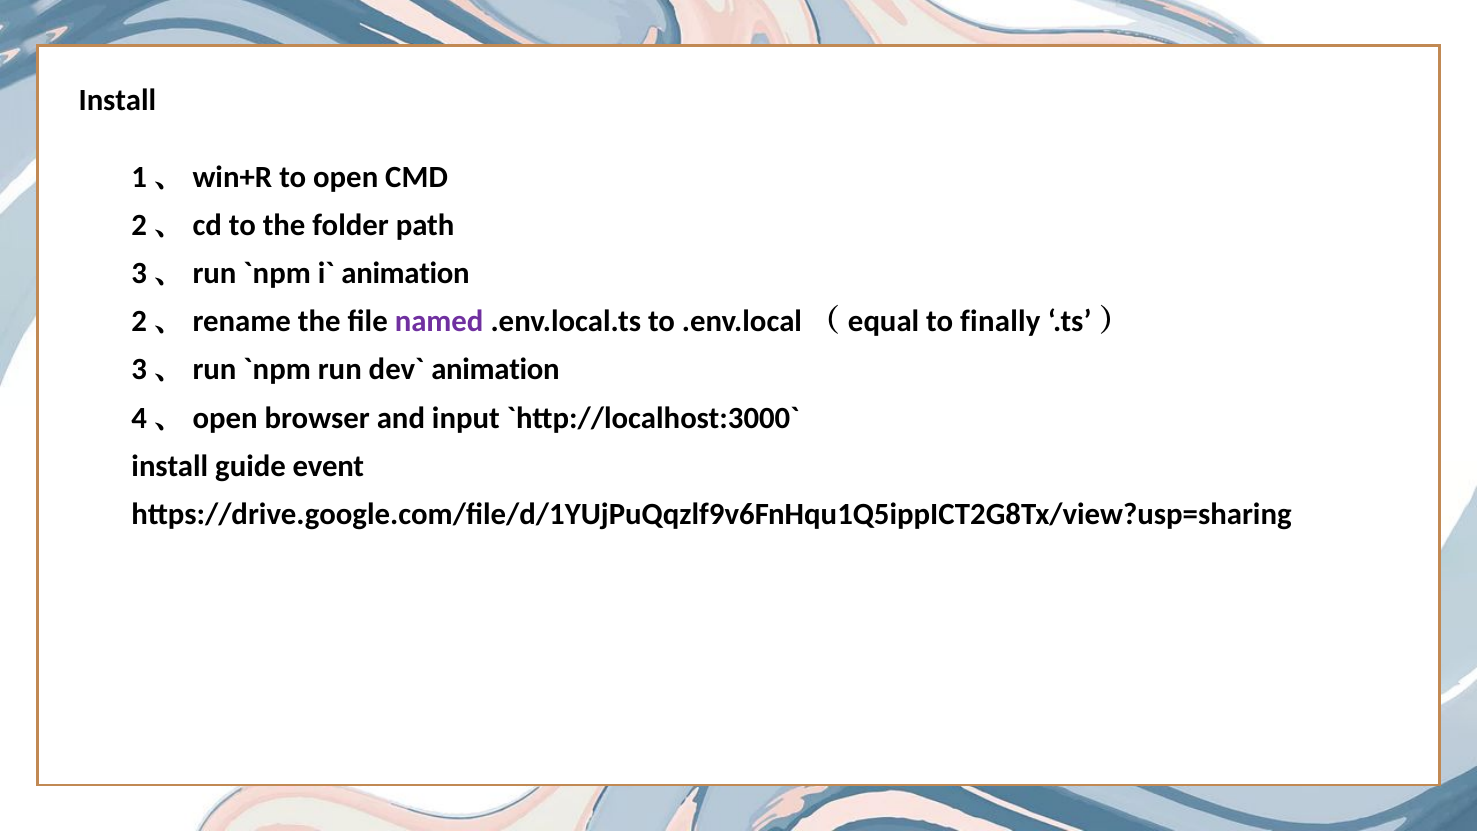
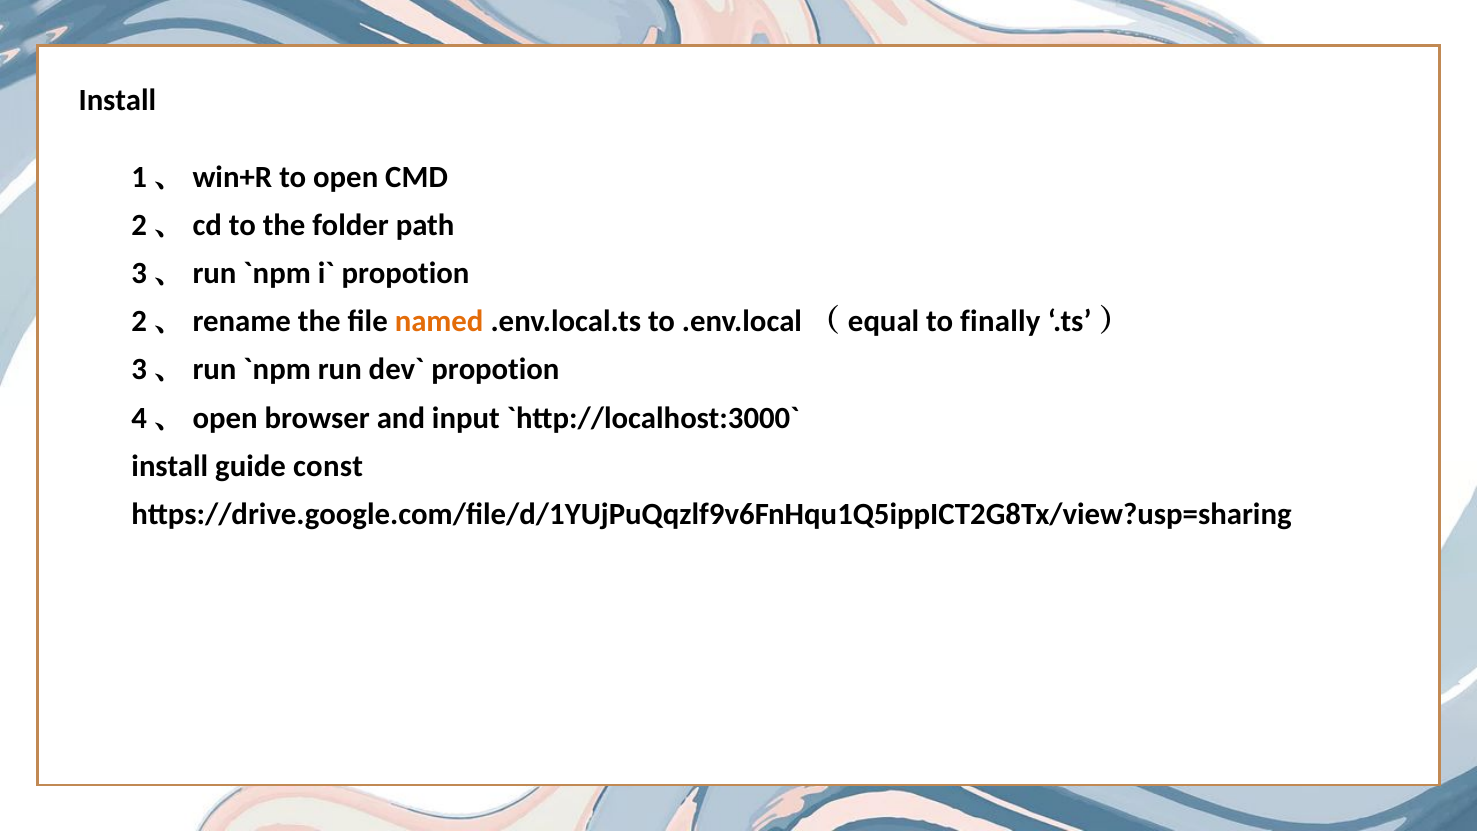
animation at (406, 274): animation -> propotion
named colour: purple -> orange
animation at (495, 370): animation -> propotion
event: event -> const
